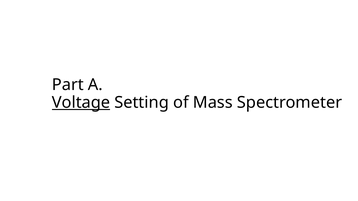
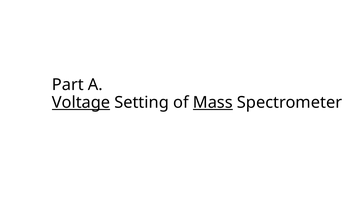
Mass underline: none -> present
